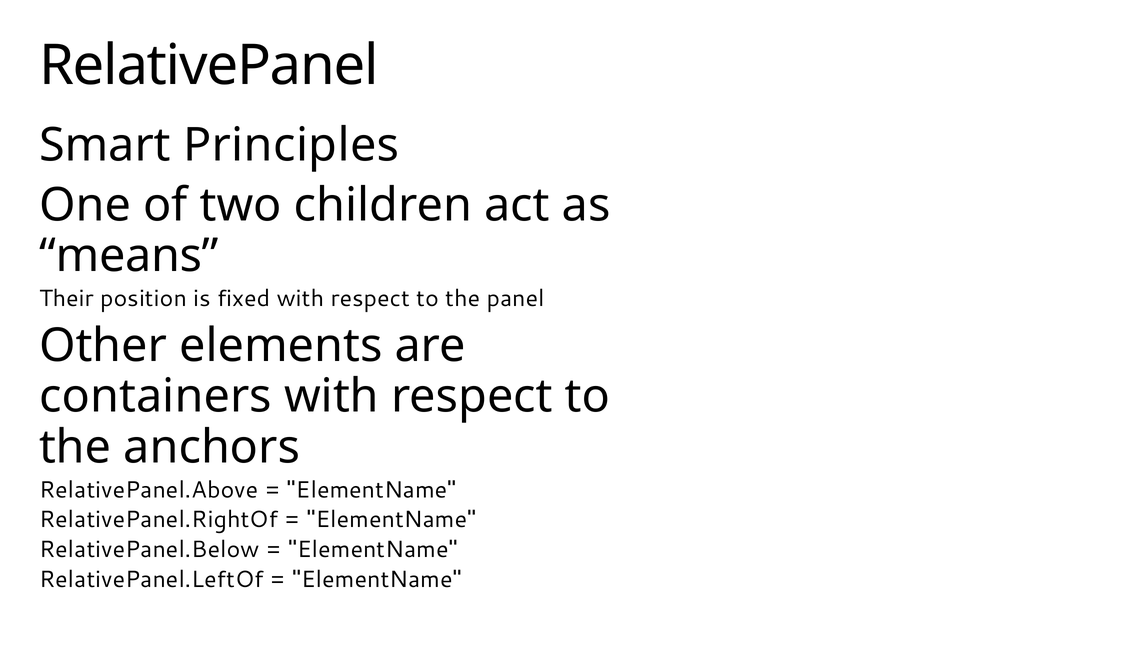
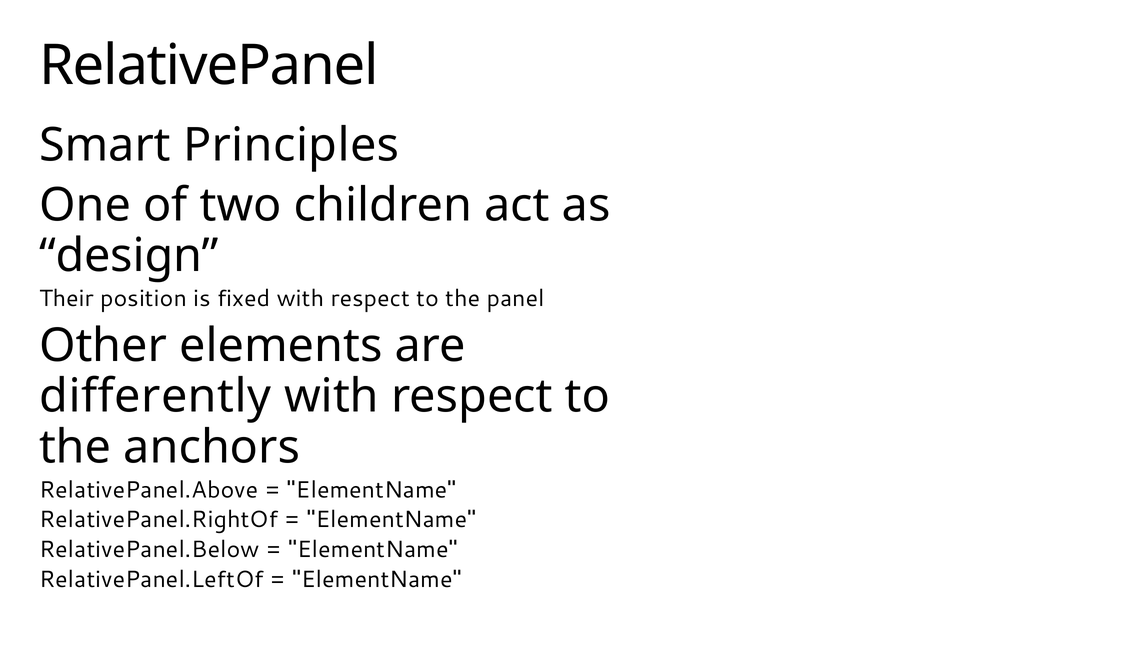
means: means -> design
containers: containers -> differently
